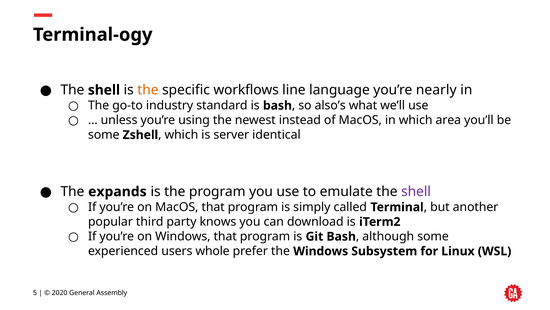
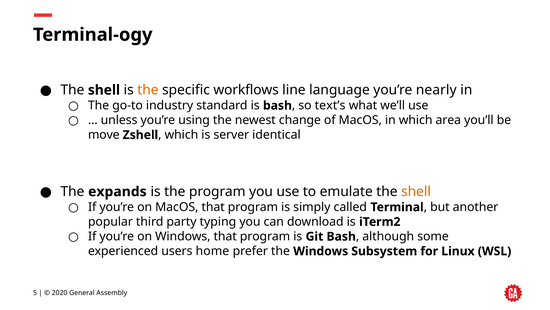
also’s: also’s -> text’s
instead: instead -> change
some at (104, 135): some -> move
shell at (416, 191) colour: purple -> orange
knows: knows -> typing
whole: whole -> home
